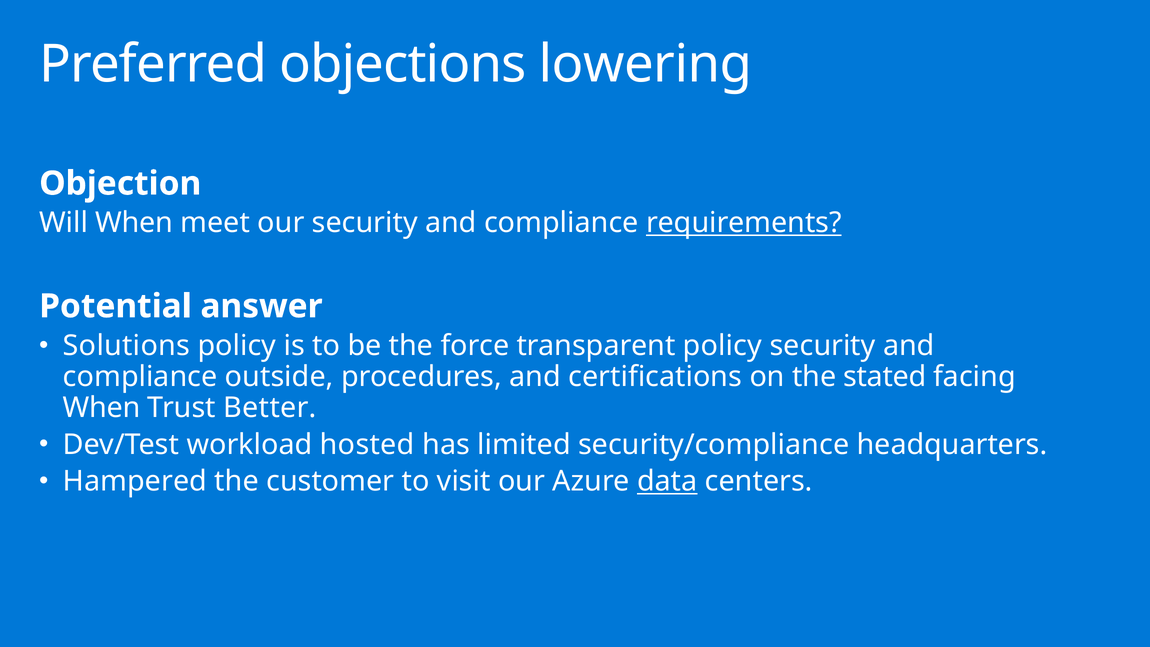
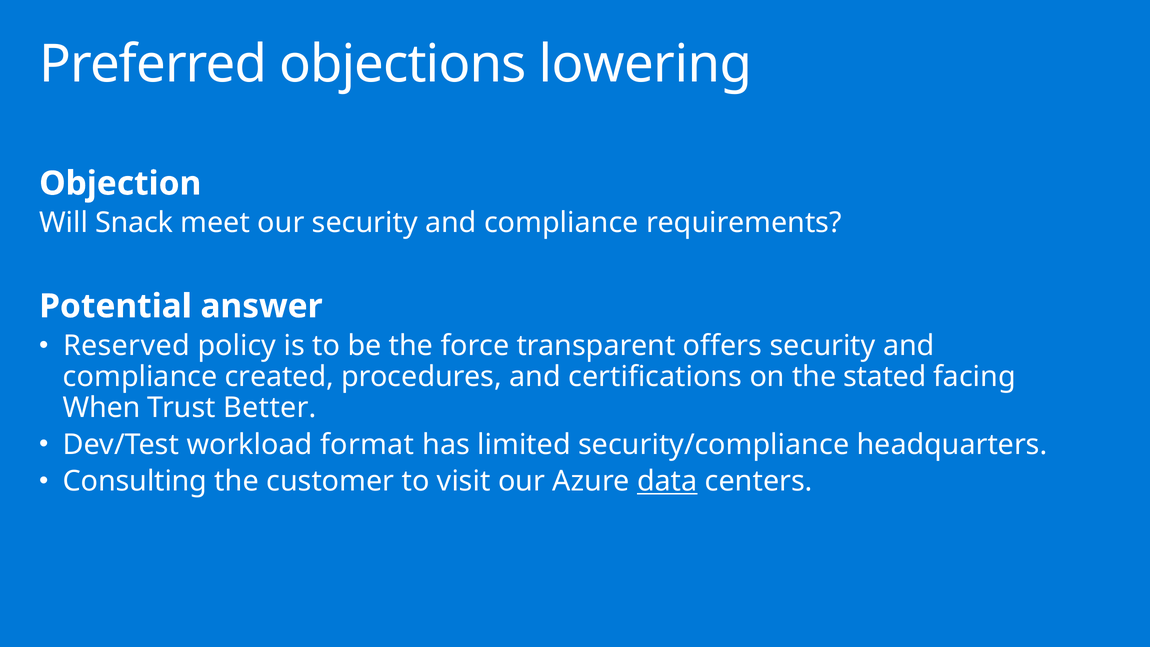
Will When: When -> Snack
requirements underline: present -> none
Solutions: Solutions -> Reserved
transparent policy: policy -> offers
outside: outside -> created
hosted: hosted -> format
Hampered: Hampered -> Consulting
